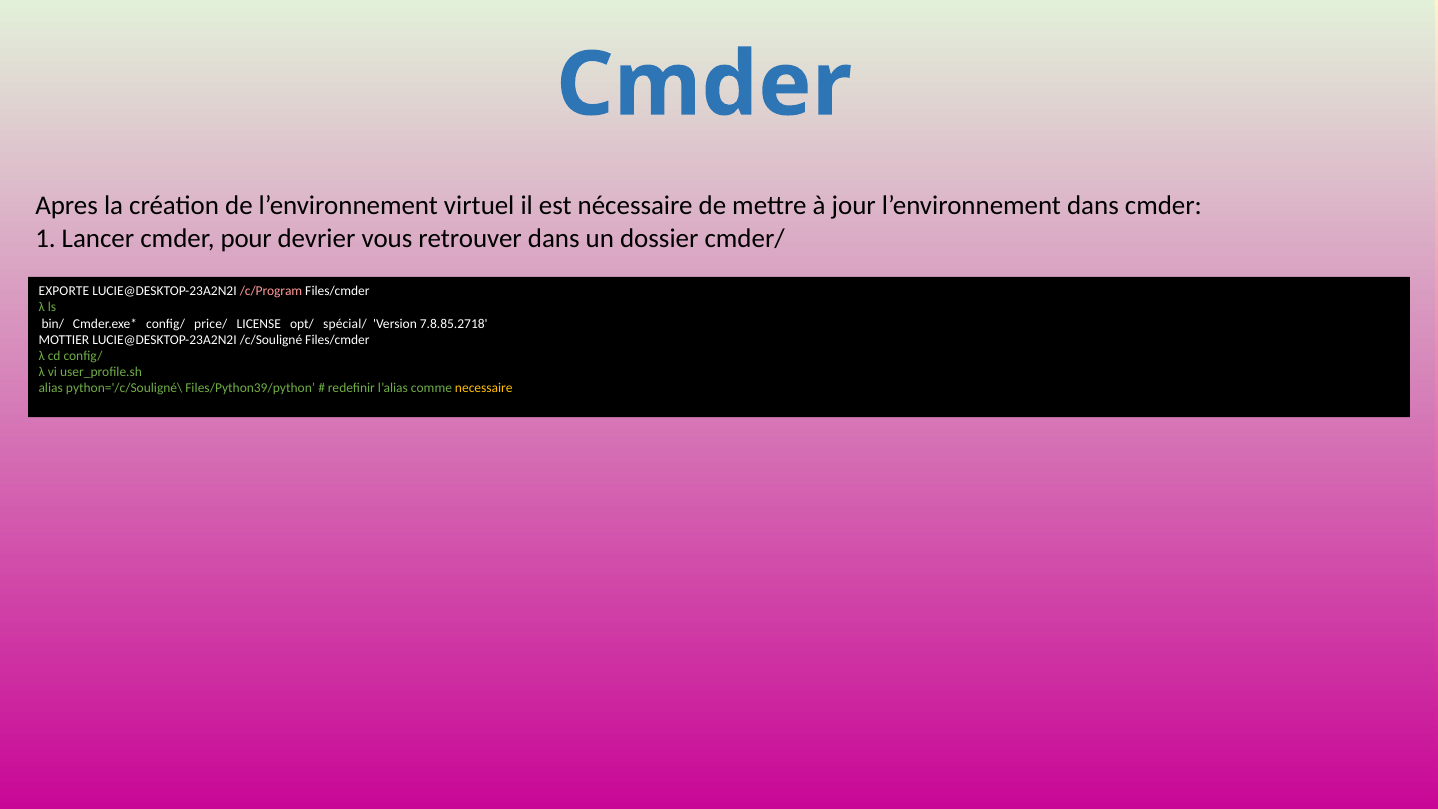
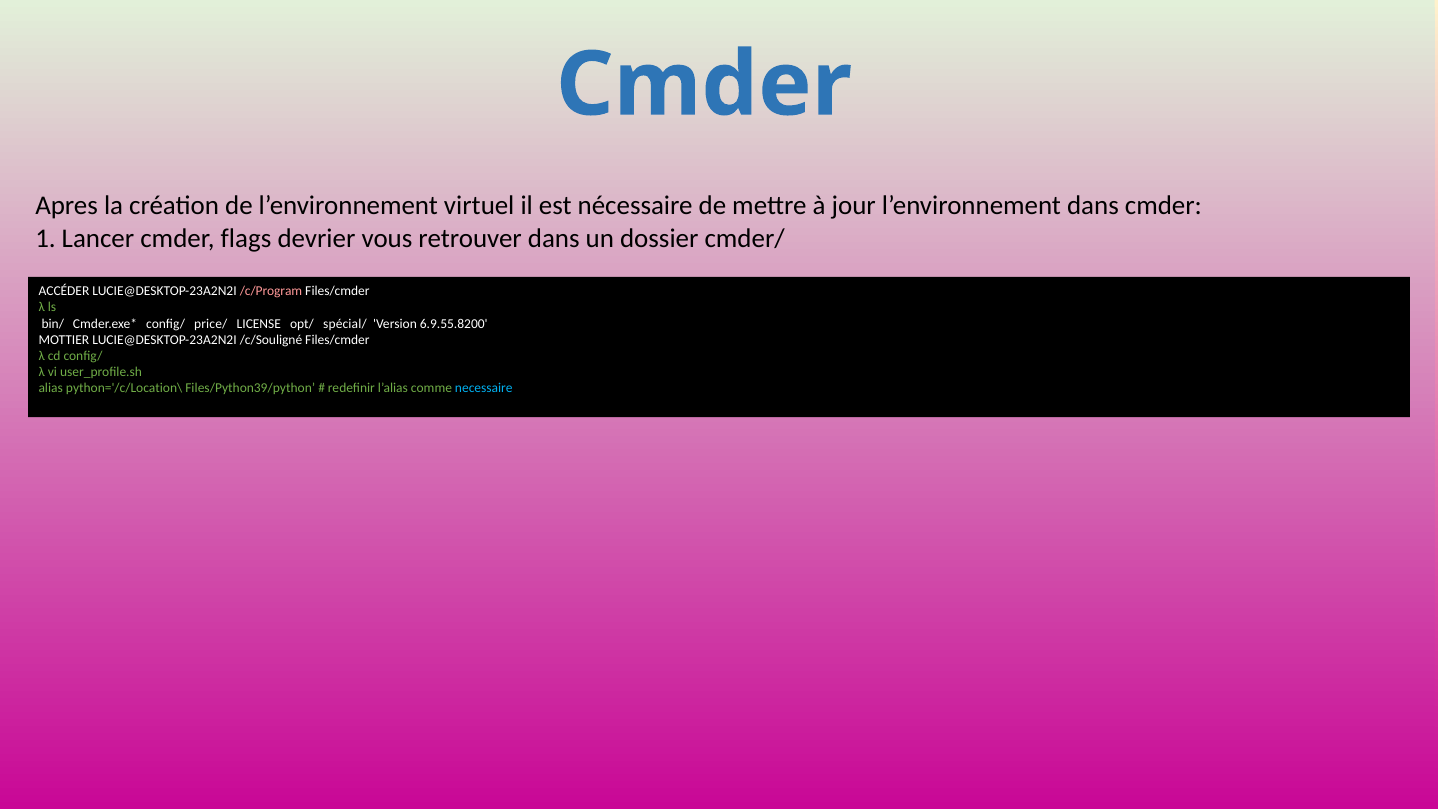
pour: pour -> flags
EXPORTE: EXPORTE -> ACCÉDER
7.8.85.2718: 7.8.85.2718 -> 6.9.55.8200
python='/c/Souligné\: python='/c/Souligné\ -> python='/c/Location\
necessaire colour: yellow -> light blue
